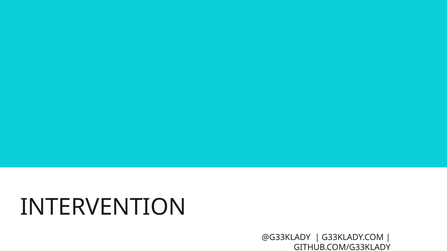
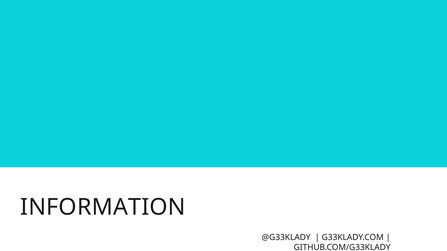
INTERVENTION: INTERVENTION -> INFORMATION
